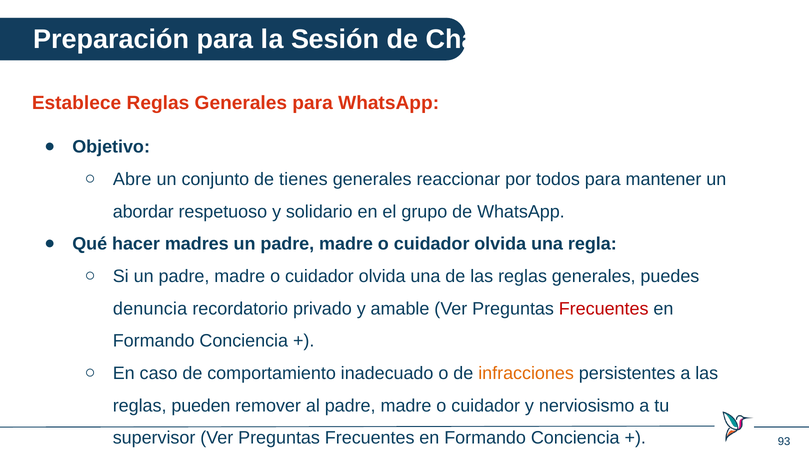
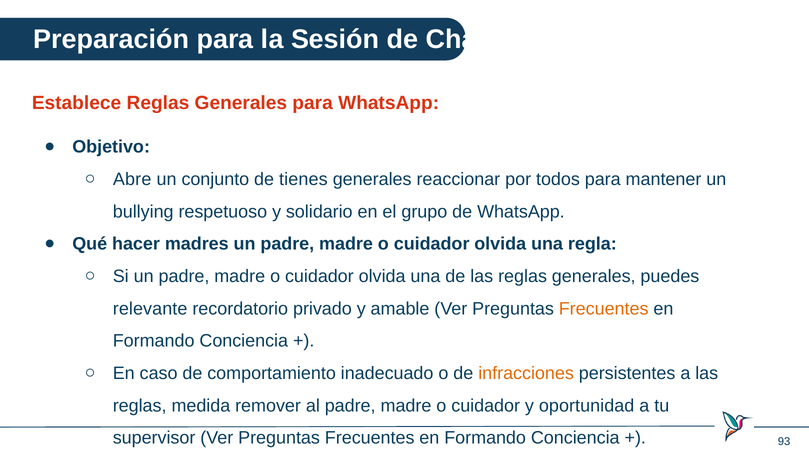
abordar: abordar -> bullying
denuncia: denuncia -> relevante
Frecuentes at (604, 309) colour: red -> orange
pueden: pueden -> medida
nerviosismo: nerviosismo -> oportunidad
